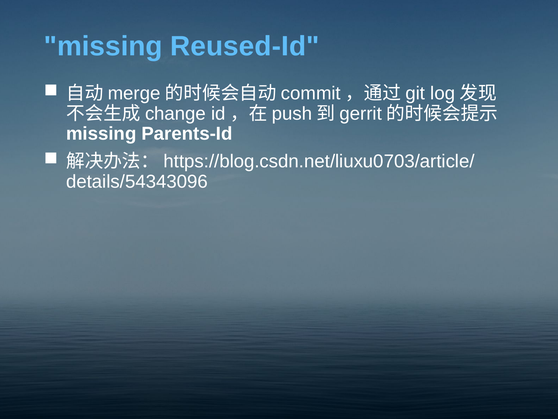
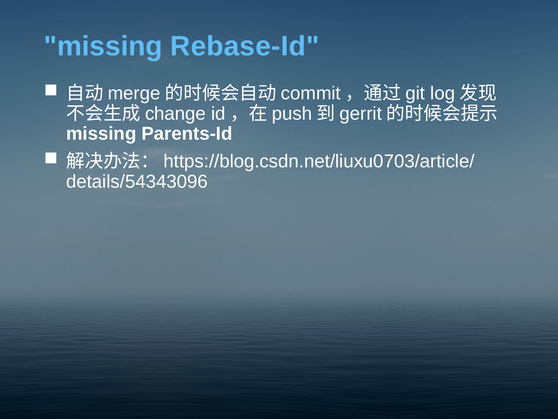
Reused-Id: Reused-Id -> Rebase-Id
